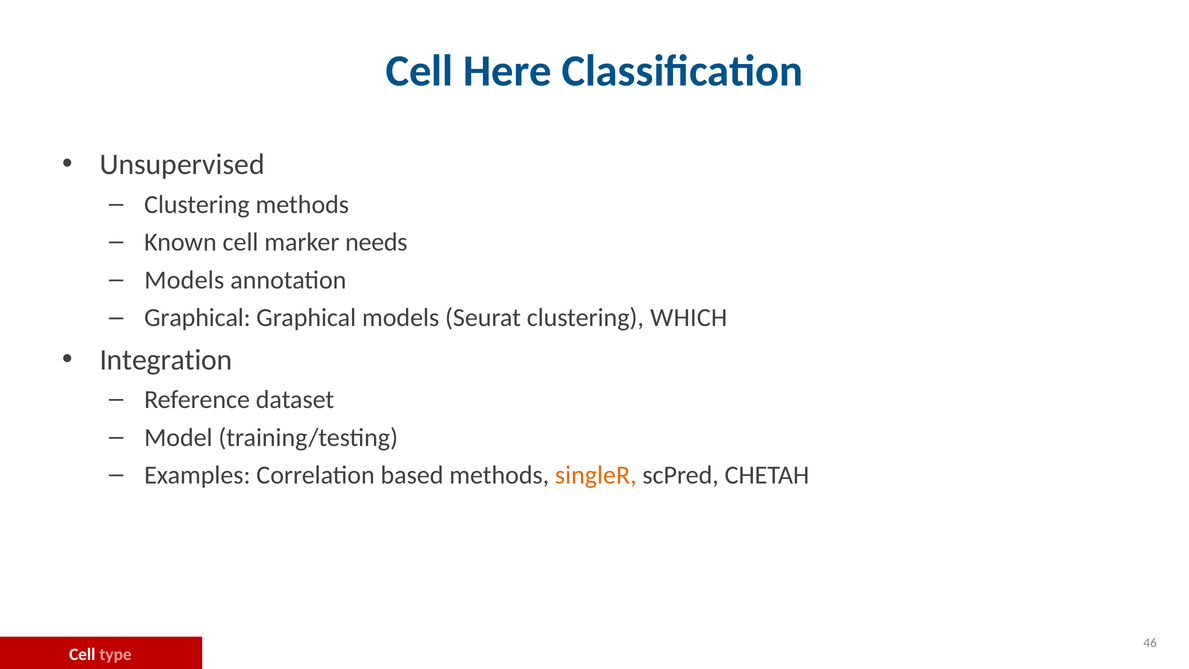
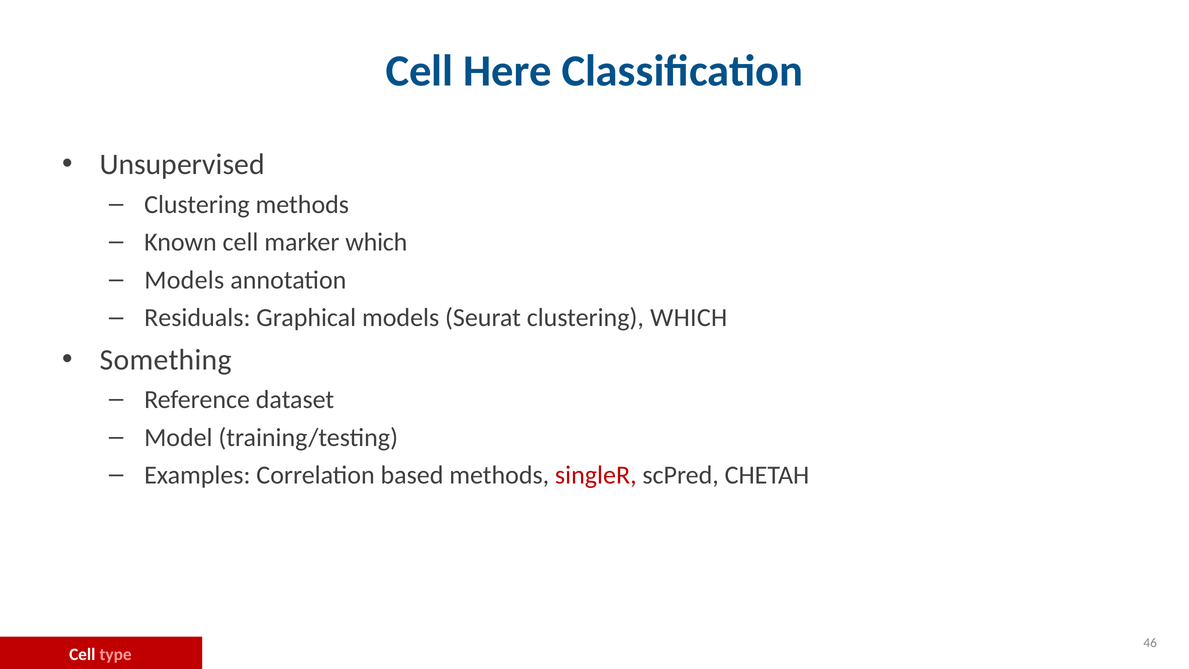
marker needs: needs -> which
Graphical at (197, 318): Graphical -> Residuals
Integration: Integration -> Something
singleR colour: orange -> red
